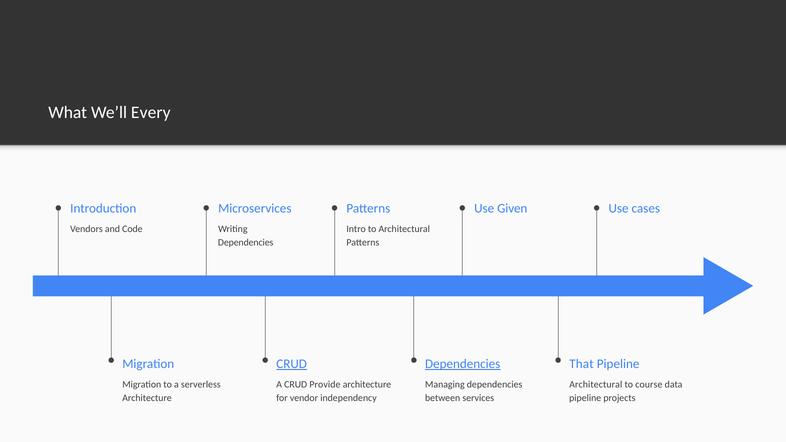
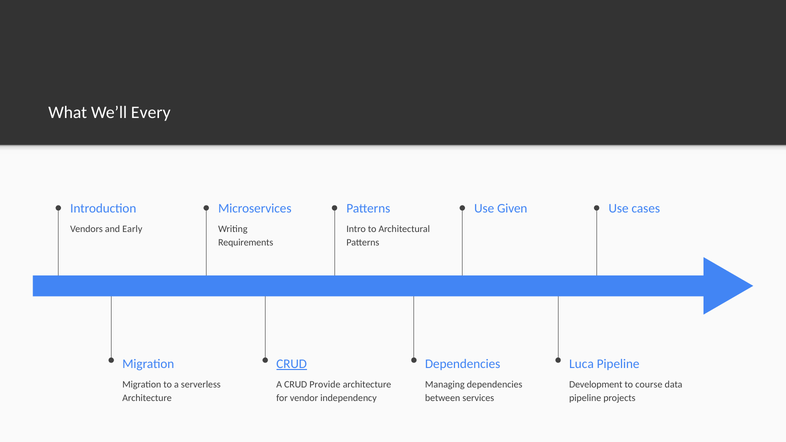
Code: Code -> Early
Dependencies at (246, 242): Dependencies -> Requirements
Dependencies at (463, 364) underline: present -> none
That: That -> Luca
Architectural at (596, 385): Architectural -> Development
